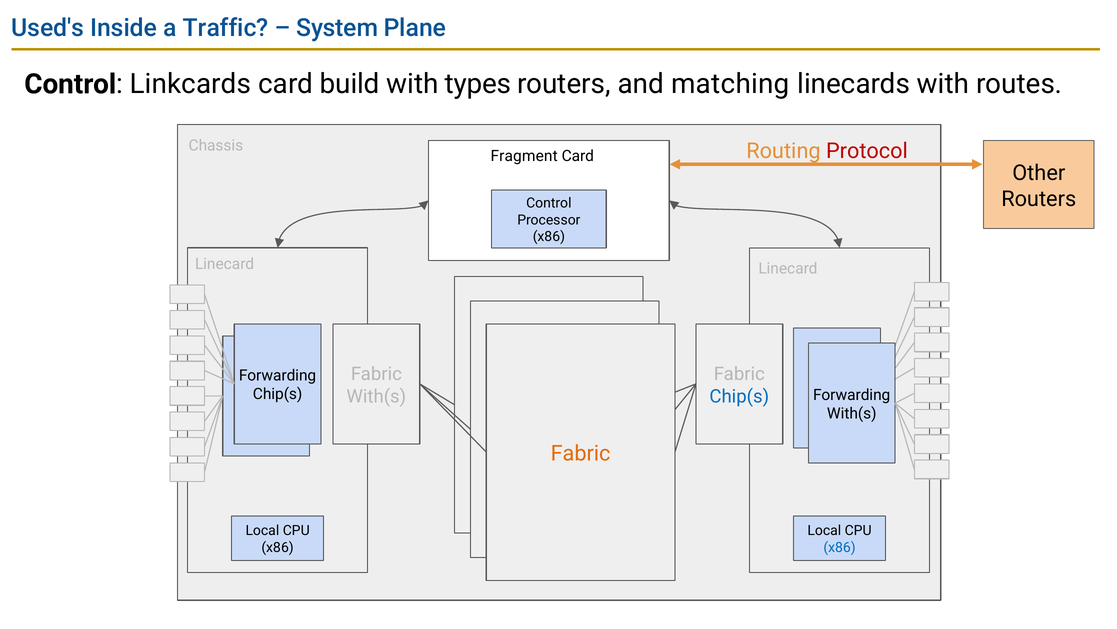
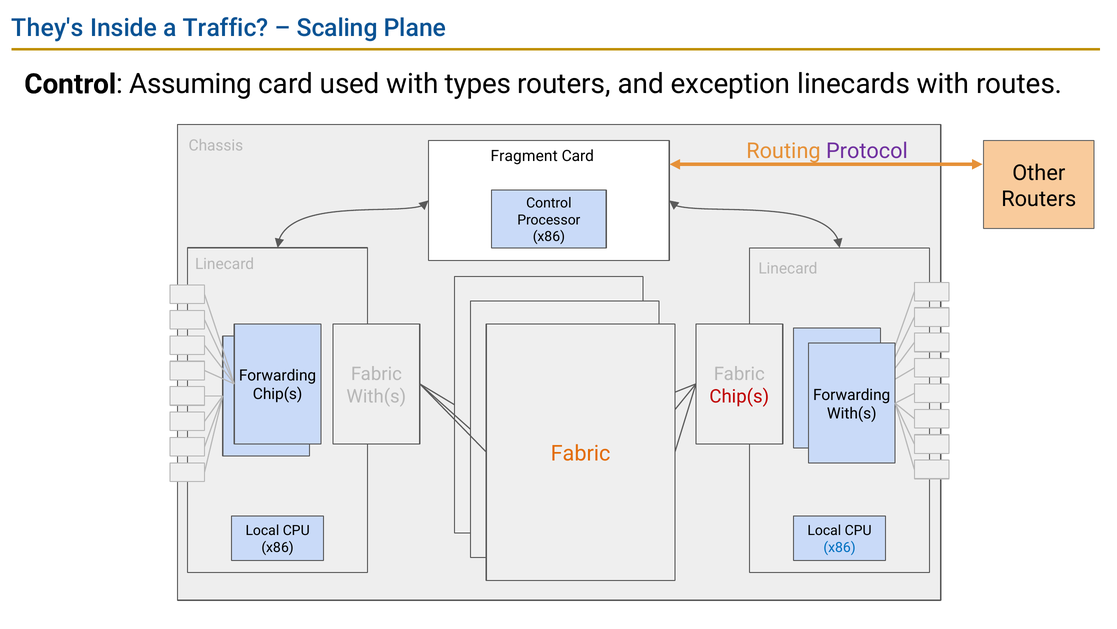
Used's: Used's -> They's
System: System -> Scaling
Linkcards: Linkcards -> Assuming
build: build -> used
matching: matching -> exception
Protocol colour: red -> purple
Chip(s at (739, 396) colour: blue -> red
